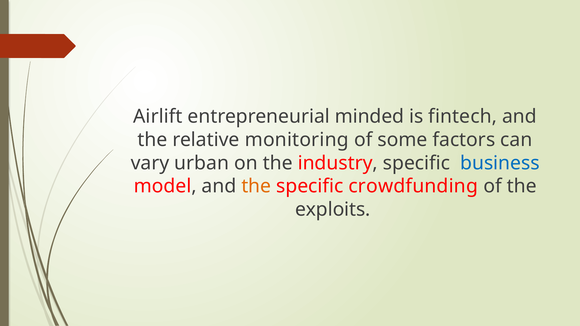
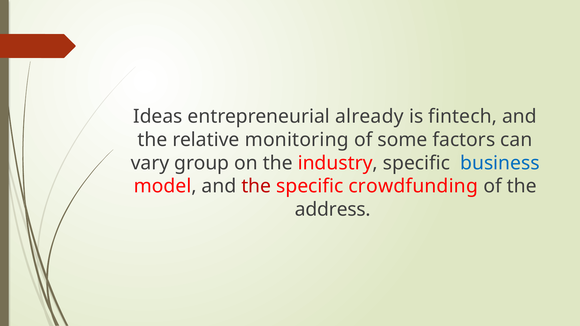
Airlift: Airlift -> Ideas
minded: minded -> already
urban: urban -> group
the at (256, 186) colour: orange -> red
exploits: exploits -> address
